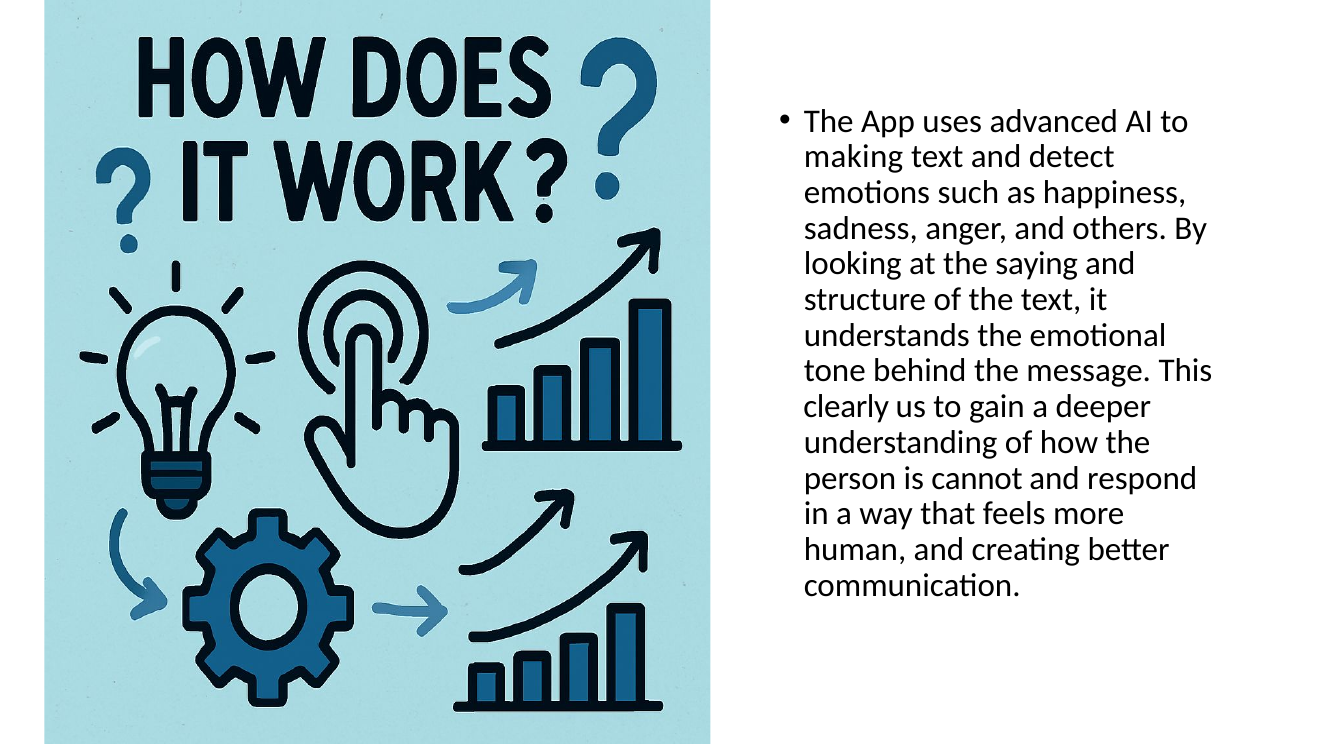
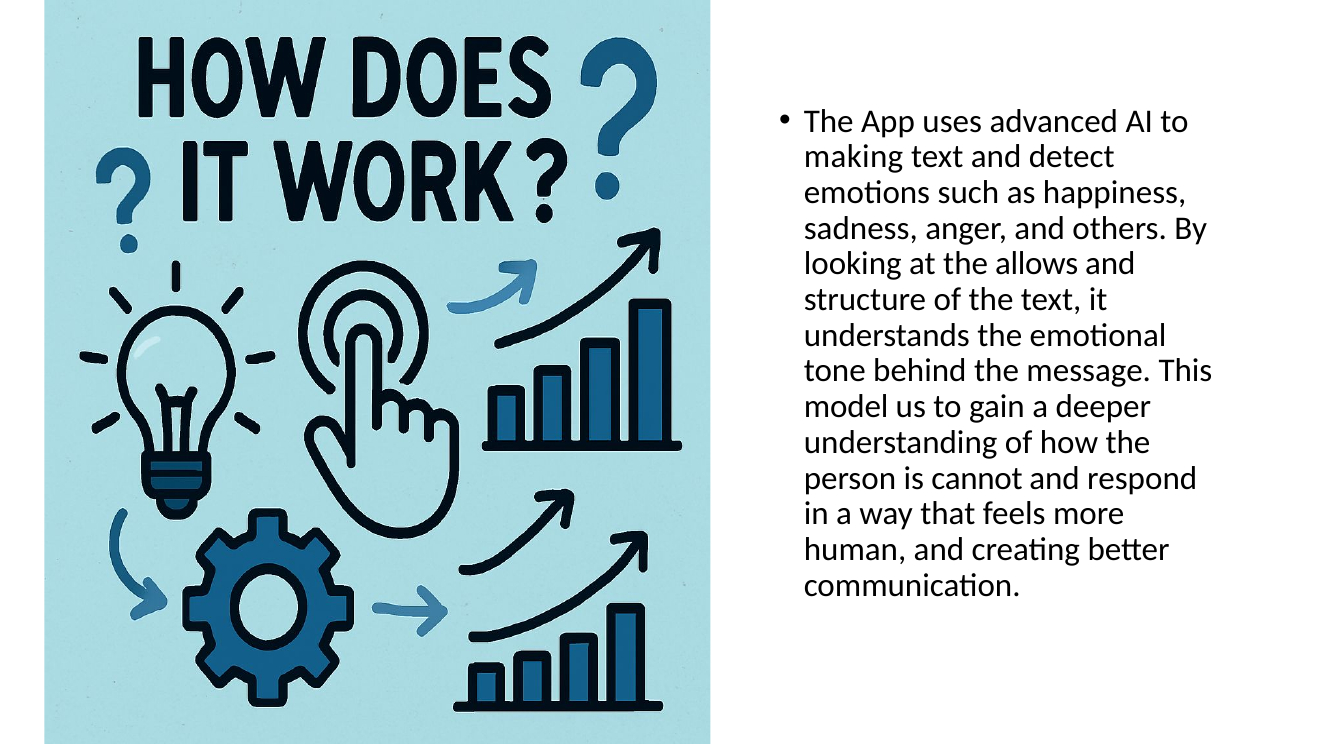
saying: saying -> allows
clearly: clearly -> model
